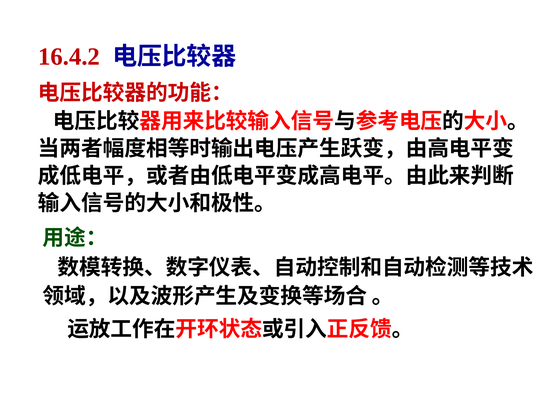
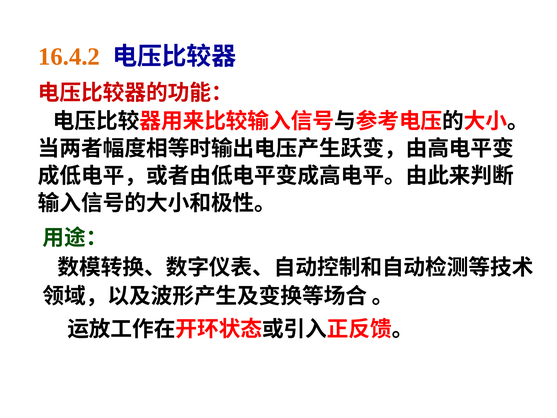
16.4.2 colour: red -> orange
